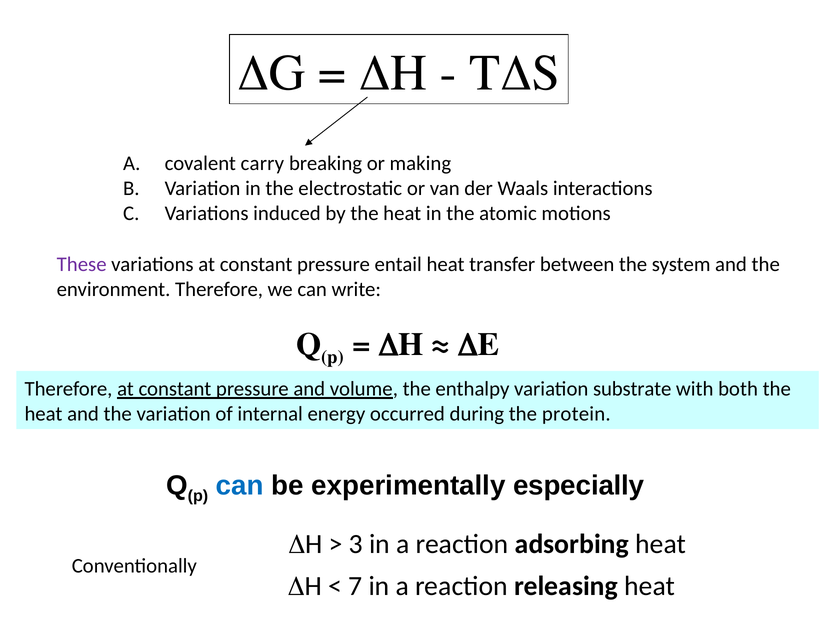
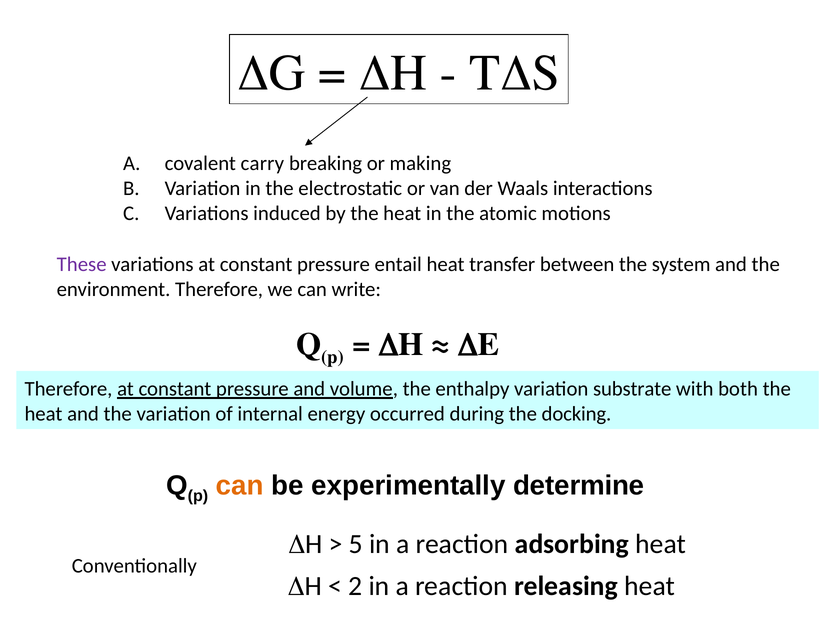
protein: protein -> docking
can at (240, 485) colour: blue -> orange
especially: especially -> determine
3: 3 -> 5
7: 7 -> 2
